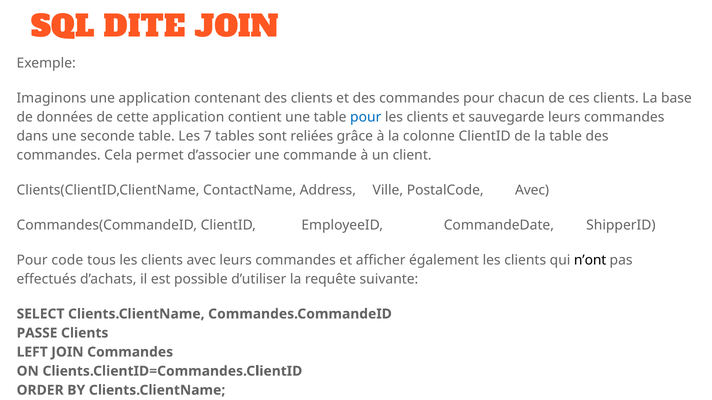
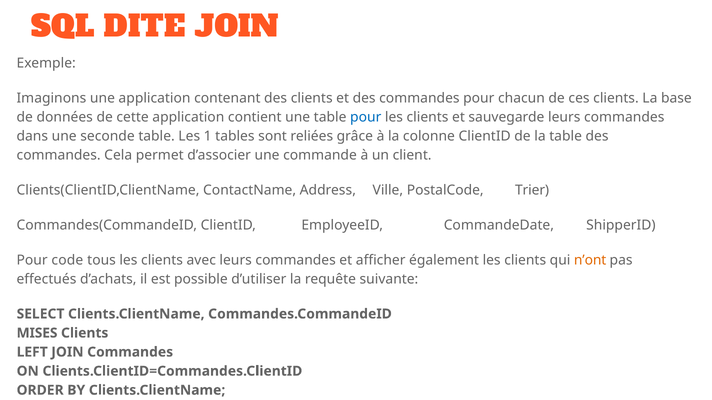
7: 7 -> 1
PostalCode Avec: Avec -> Trier
n’ont colour: black -> orange
PASSE: PASSE -> MISES
